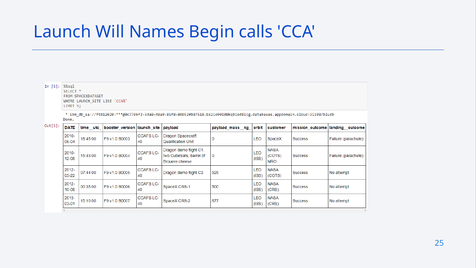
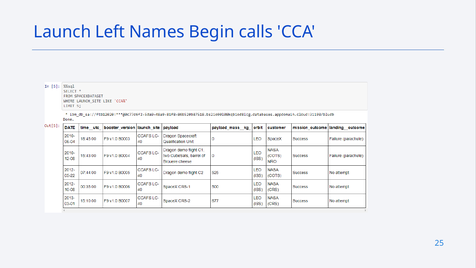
Will: Will -> Left
